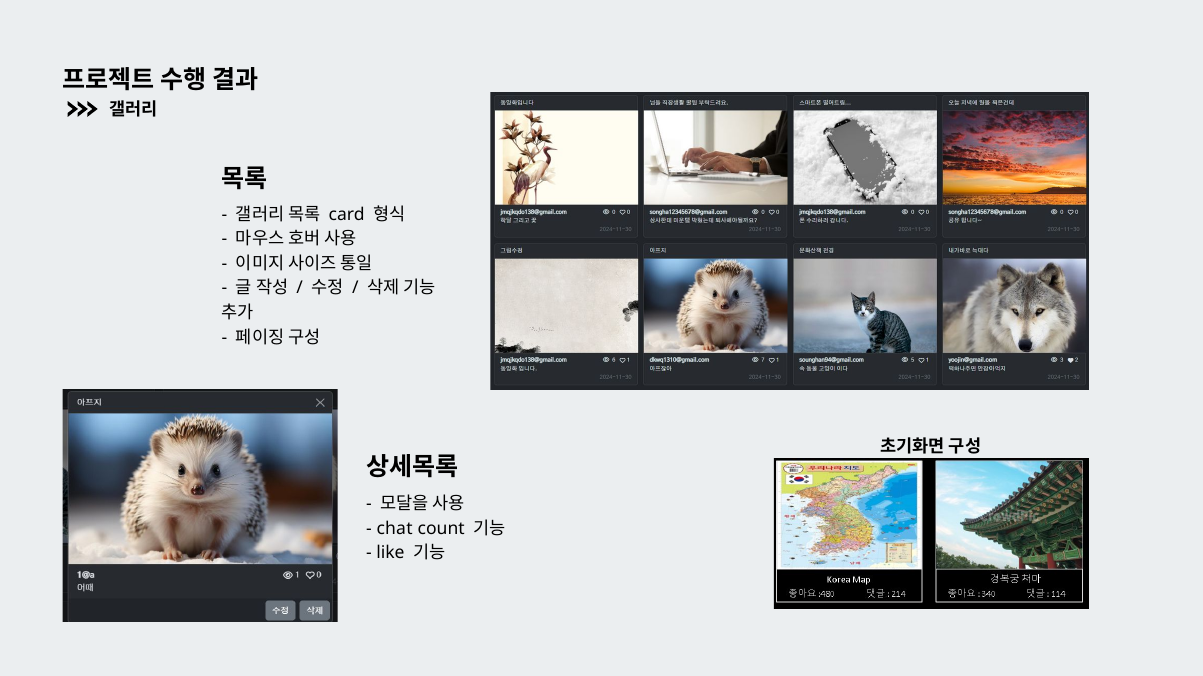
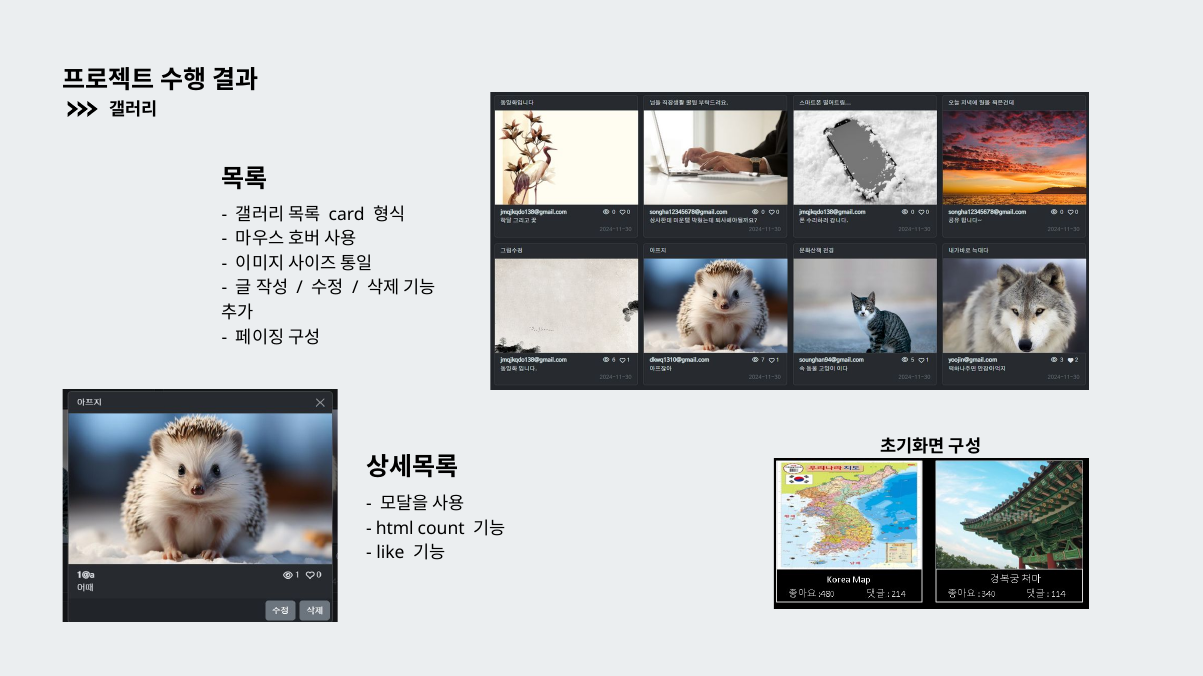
chat: chat -> html
